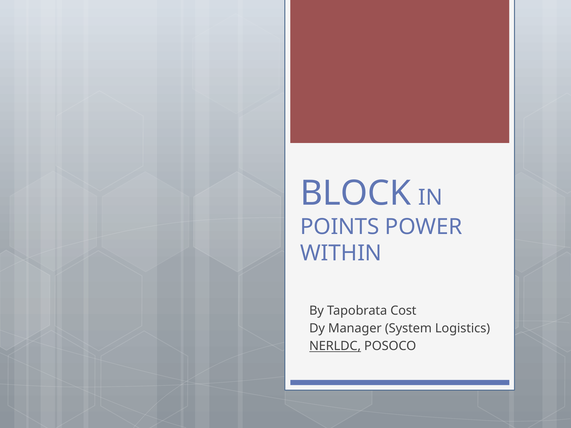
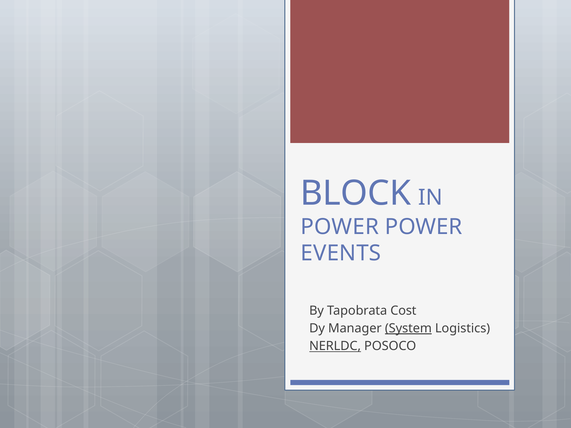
POINTS at (340, 227): POINTS -> POWER
WITHIN: WITHIN -> EVENTS
System underline: none -> present
